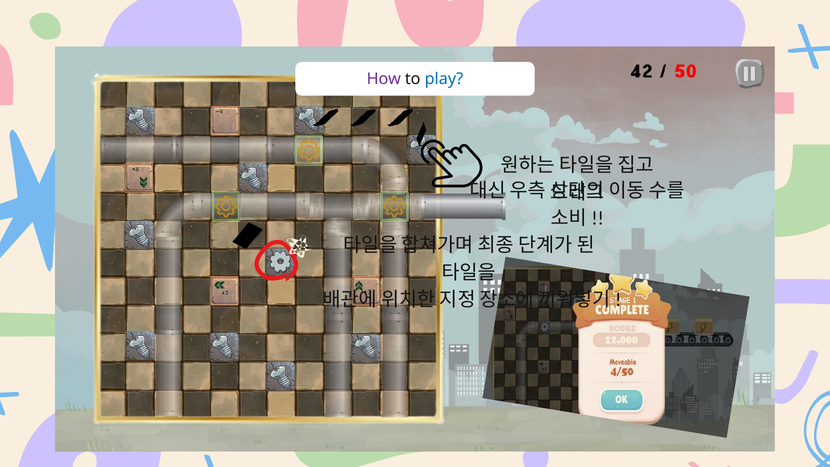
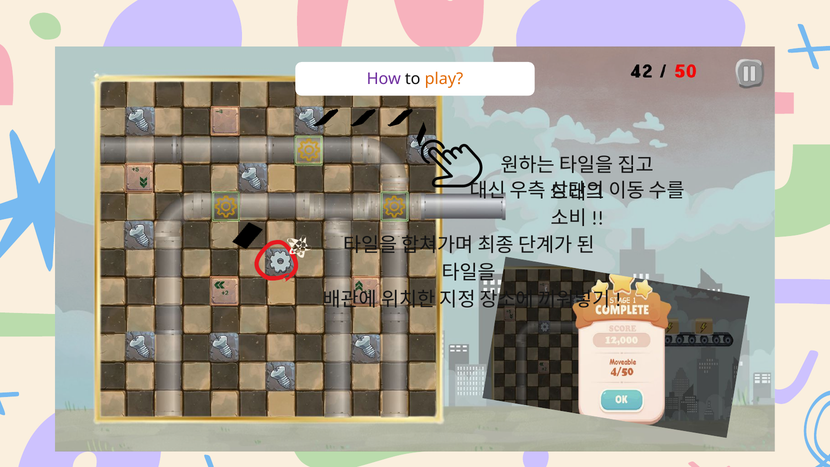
play colour: blue -> orange
